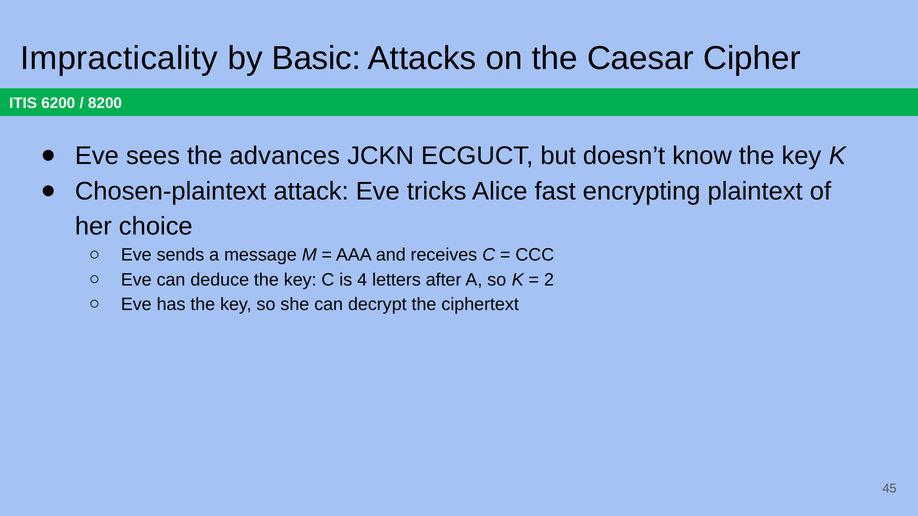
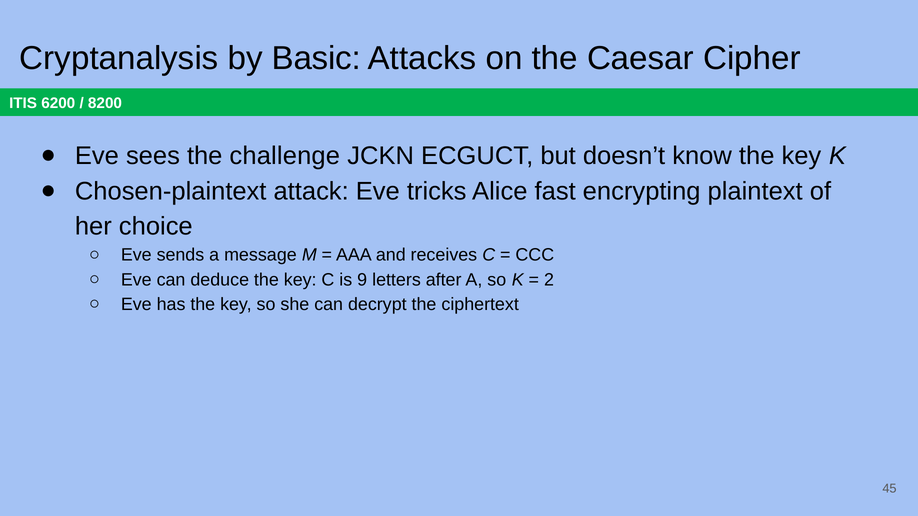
Impracticality: Impracticality -> Cryptanalysis
advances: advances -> challenge
4: 4 -> 9
